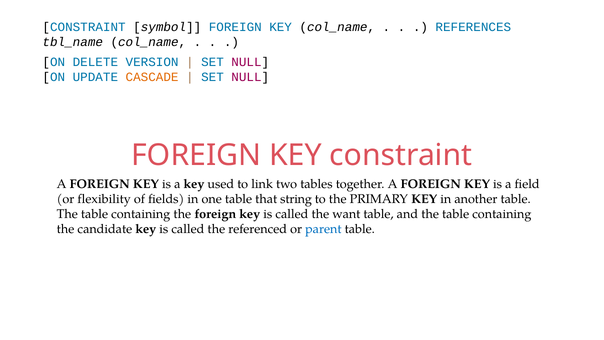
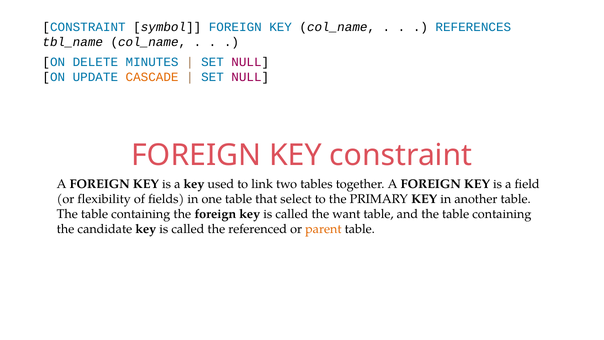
VERSION: VERSION -> MINUTES
string: string -> select
parent colour: blue -> orange
